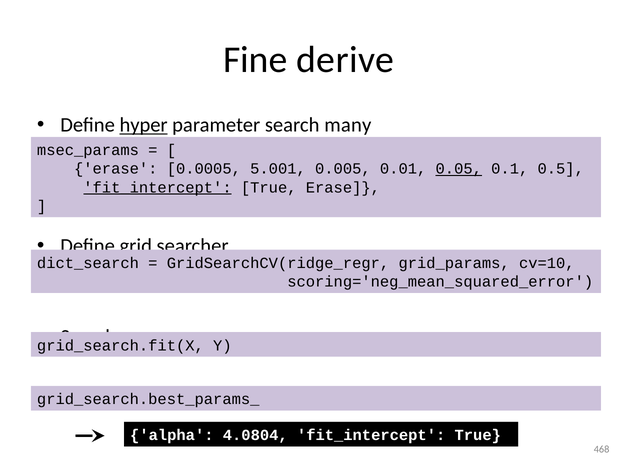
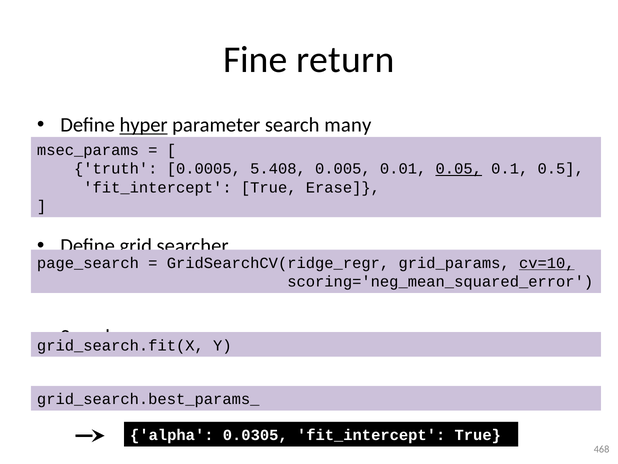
derive: derive -> return
erase at (116, 169): erase -> truth
5.001: 5.001 -> 5.408
fit_intercept at (157, 187) underline: present -> none
dict_search: dict_search -> page_search
cv=10 underline: none -> present
4.0804: 4.0804 -> 0.0305
